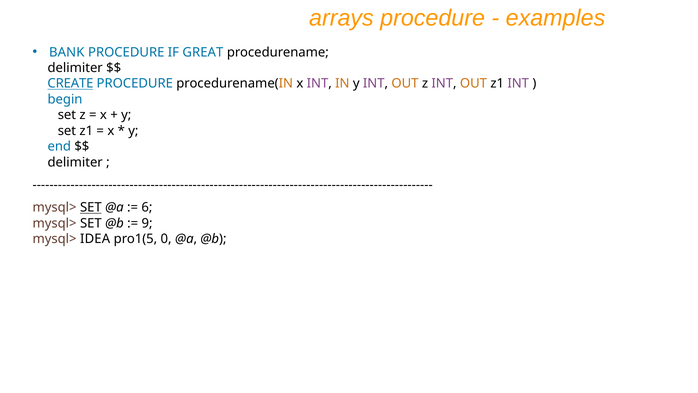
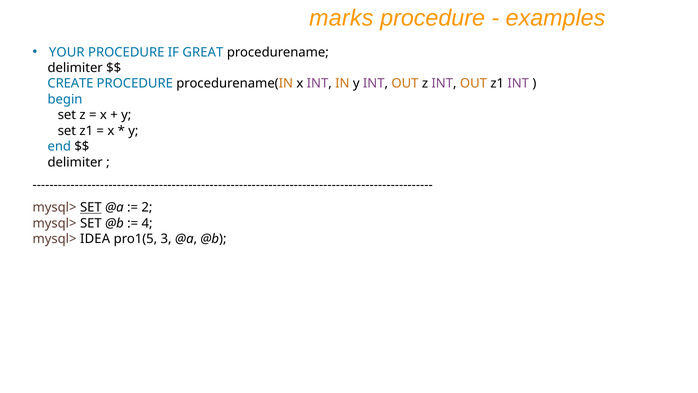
arrays: arrays -> marks
BANK: BANK -> YOUR
CREATE underline: present -> none
6: 6 -> 2
9: 9 -> 4
0: 0 -> 3
